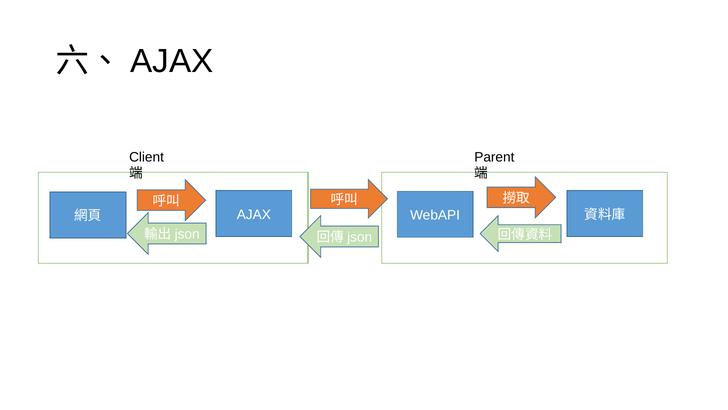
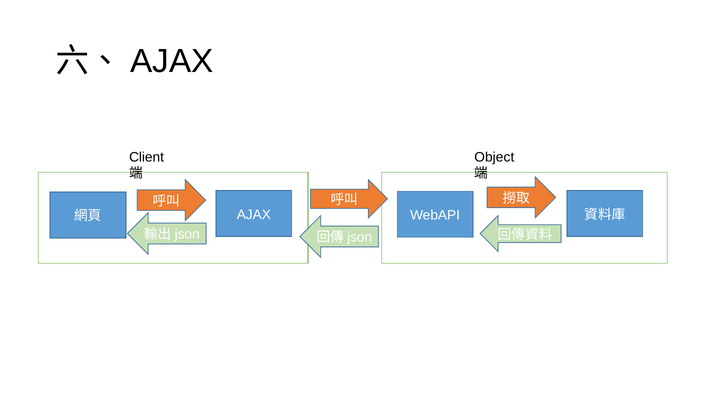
Parent: Parent -> Object
